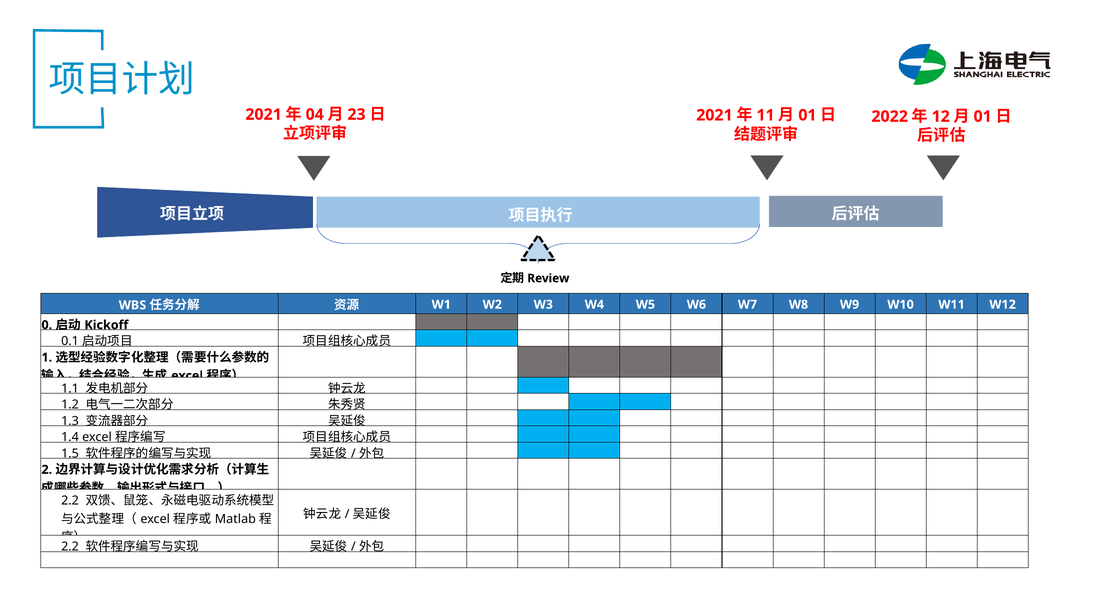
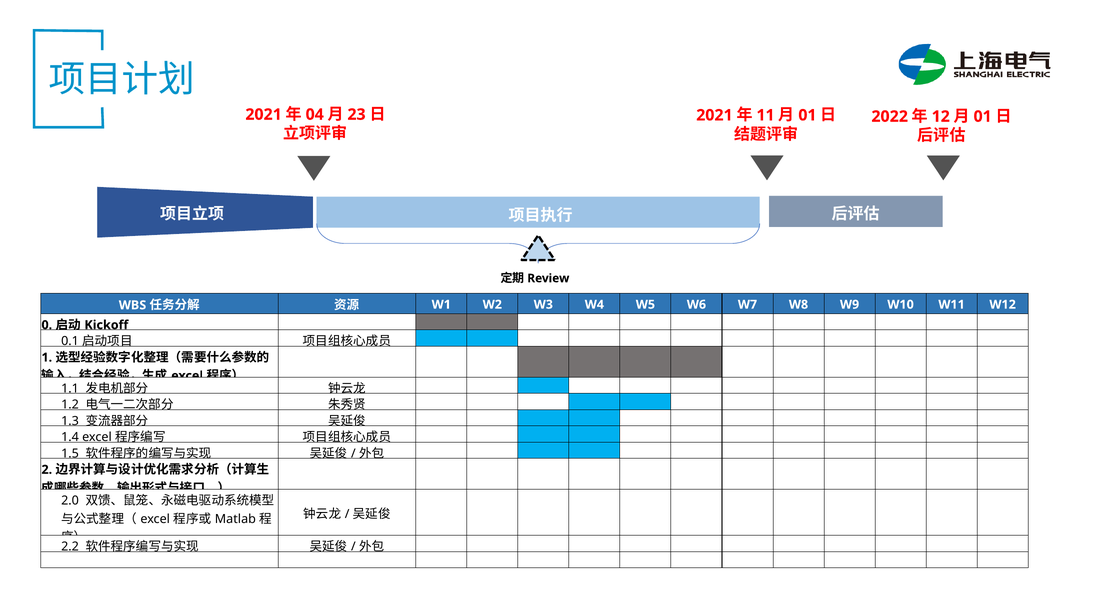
2.2 at (70, 501): 2.2 -> 2.0
